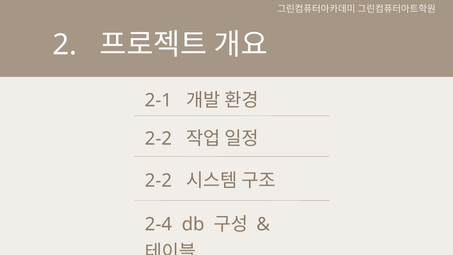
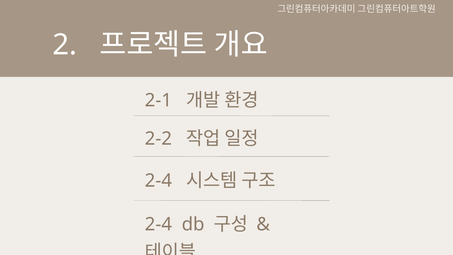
2-2 at (158, 181): 2-2 -> 2-4
